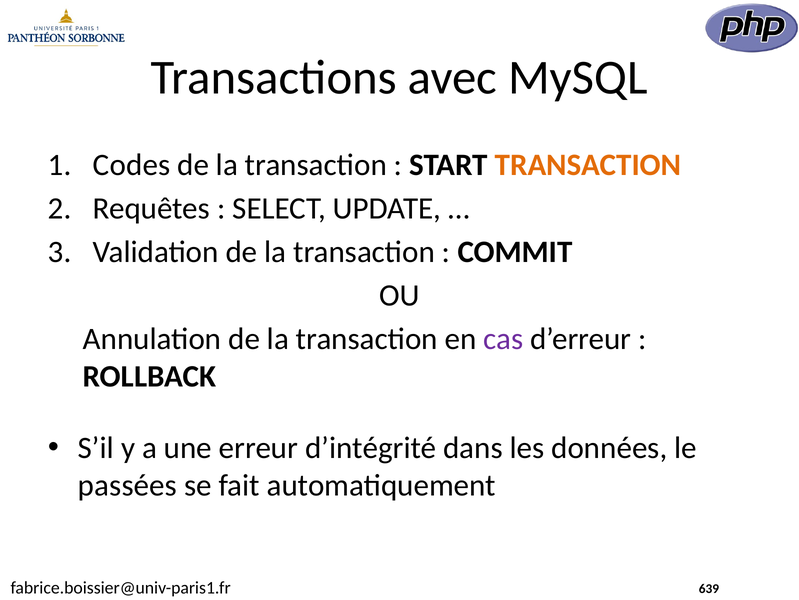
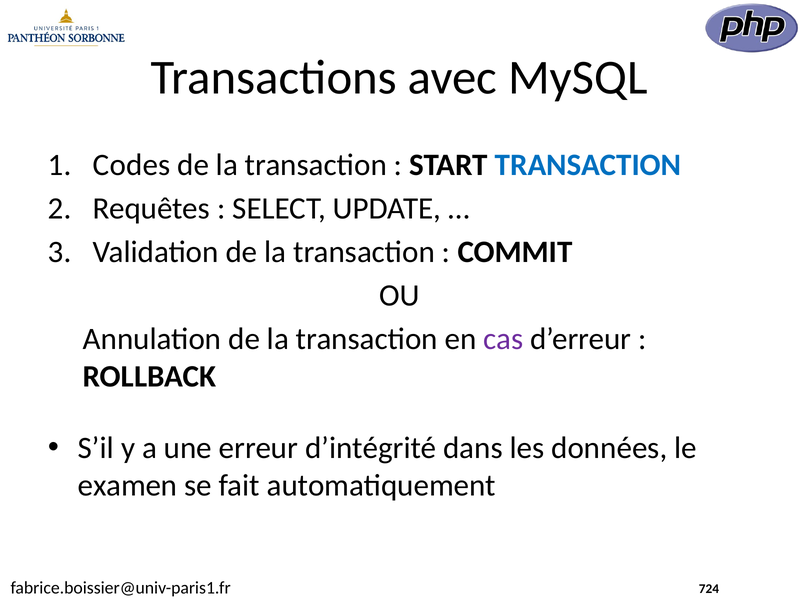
TRANSACTION at (588, 165) colour: orange -> blue
passées: passées -> examen
639: 639 -> 724
